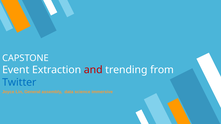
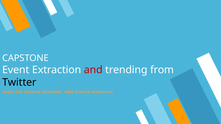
Twitter colour: blue -> black
